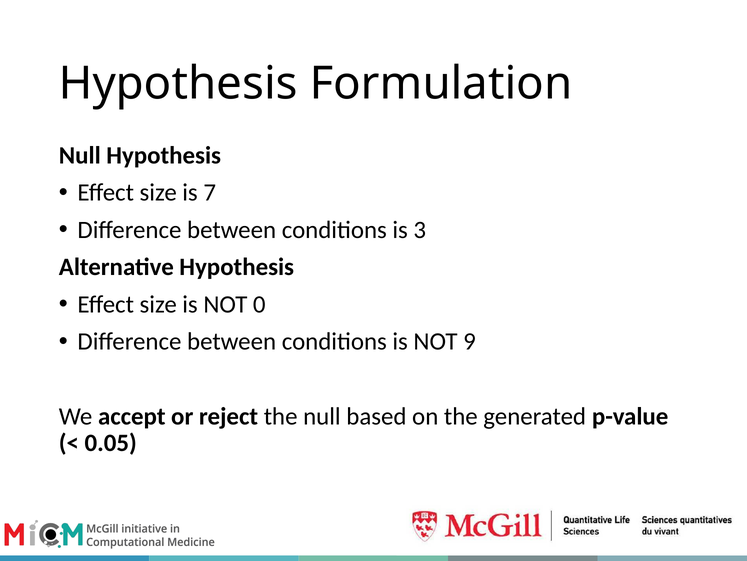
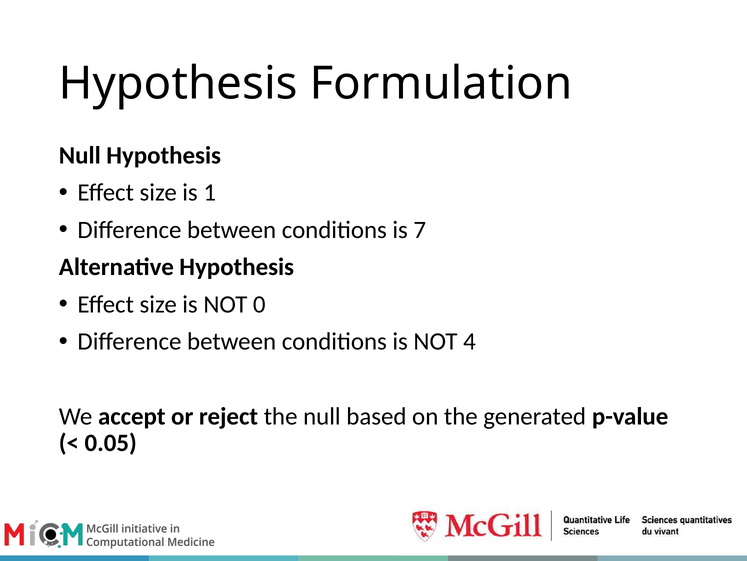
7: 7 -> 1
3: 3 -> 7
9: 9 -> 4
